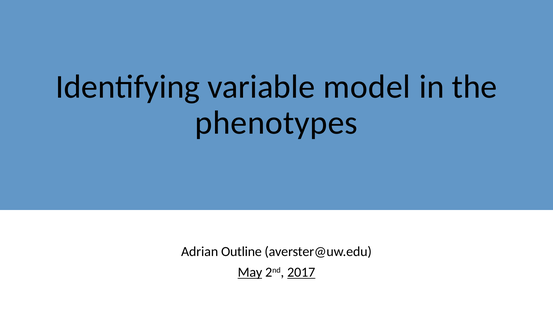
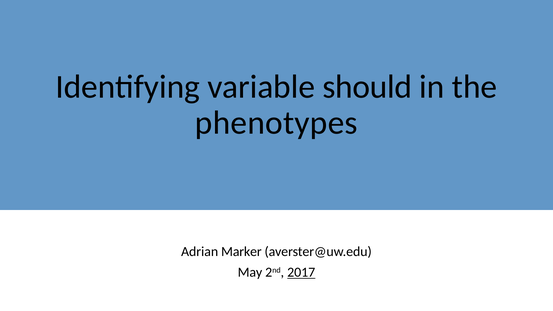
model: model -> should
Outline: Outline -> Marker
May underline: present -> none
